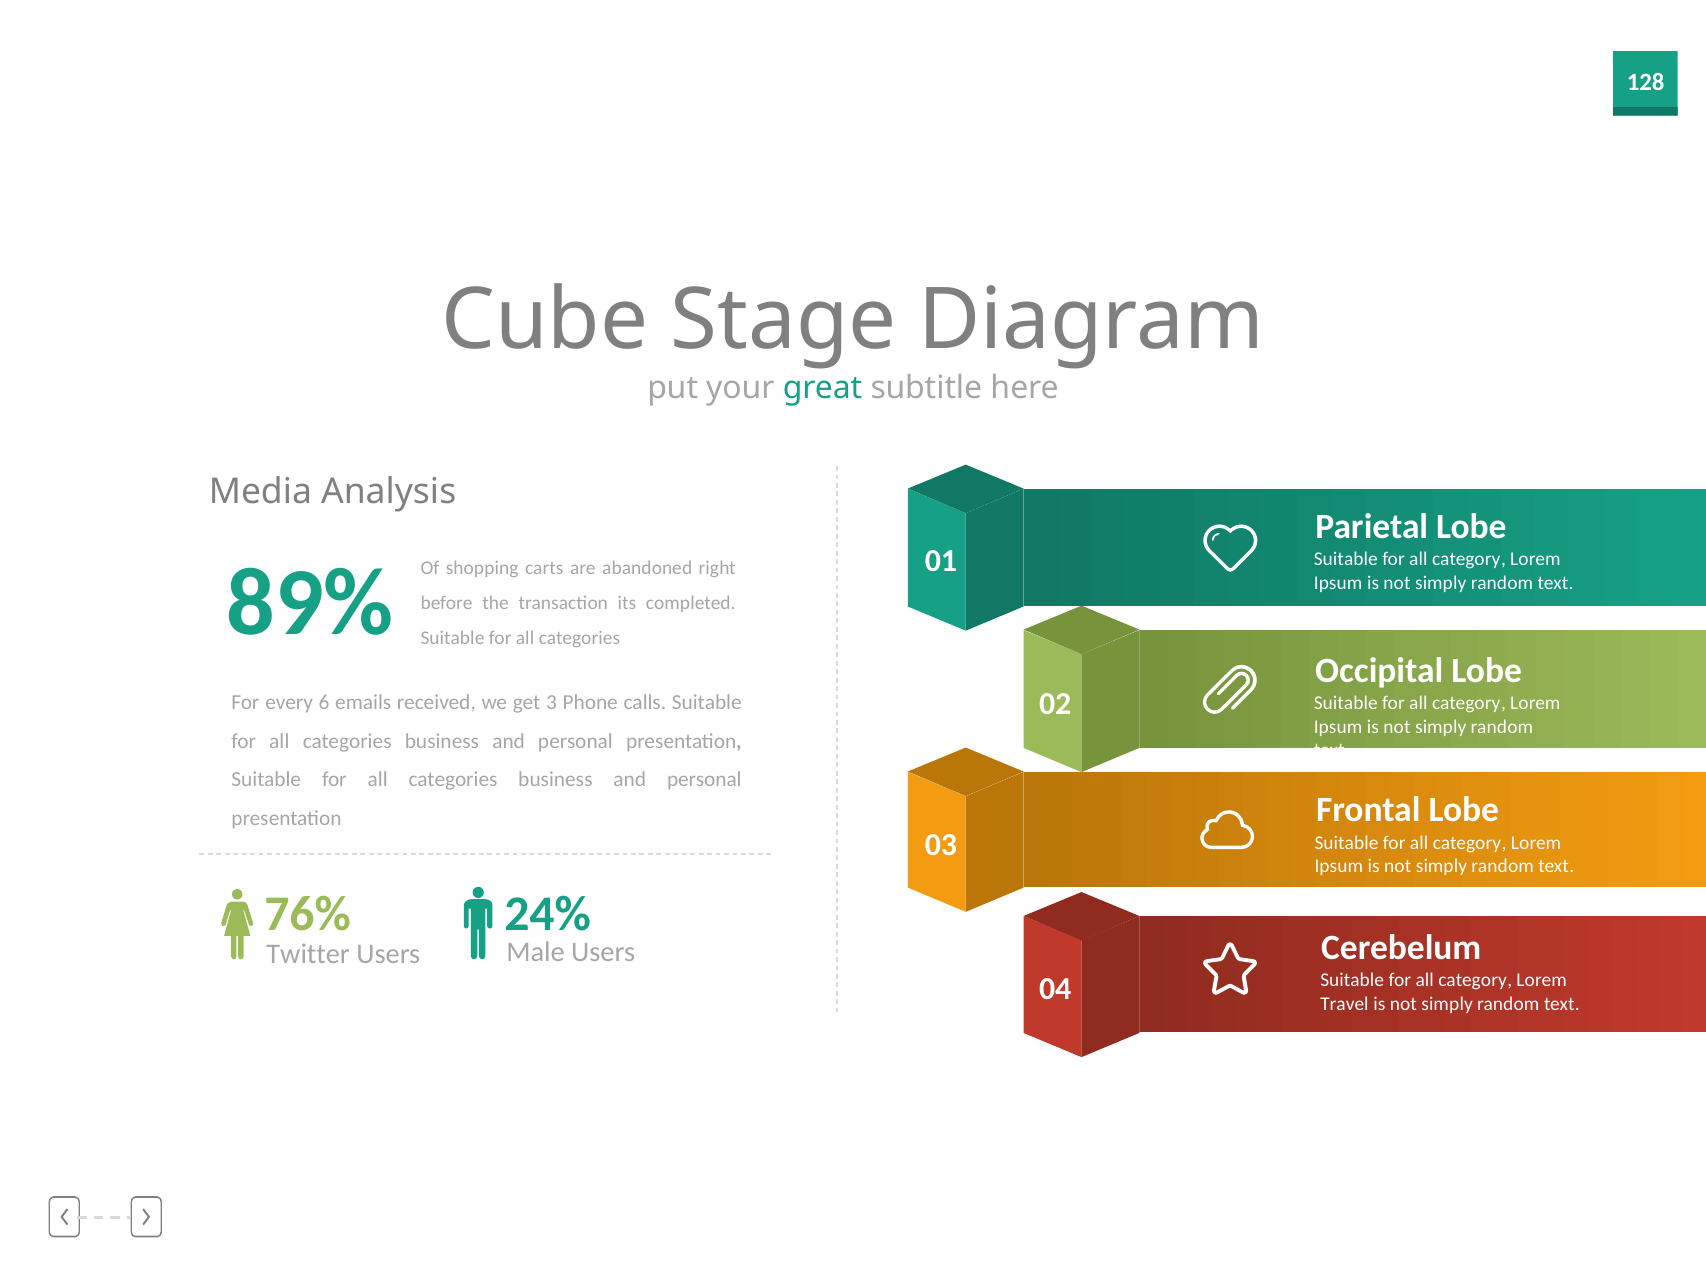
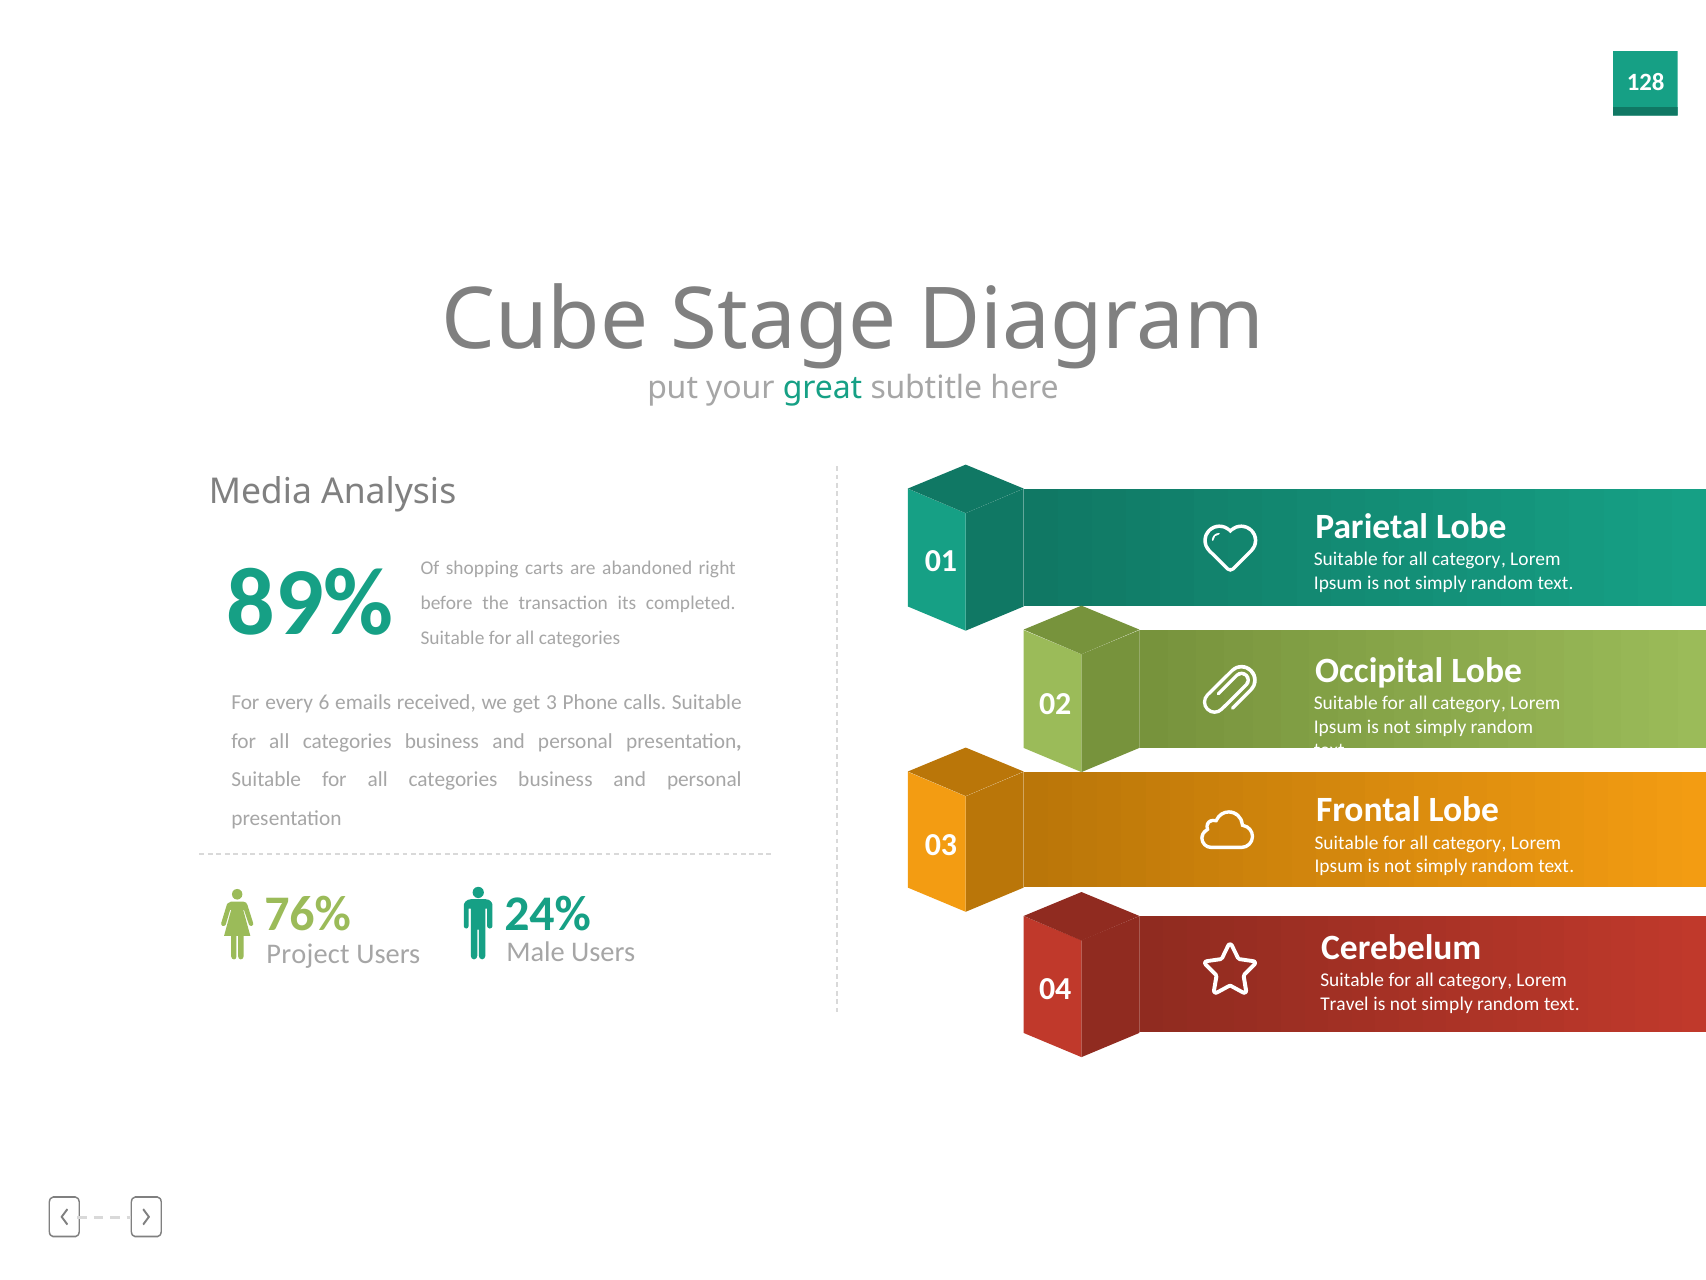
Twitter: Twitter -> Project
